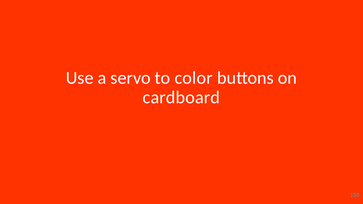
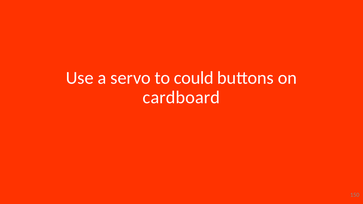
color: color -> could
